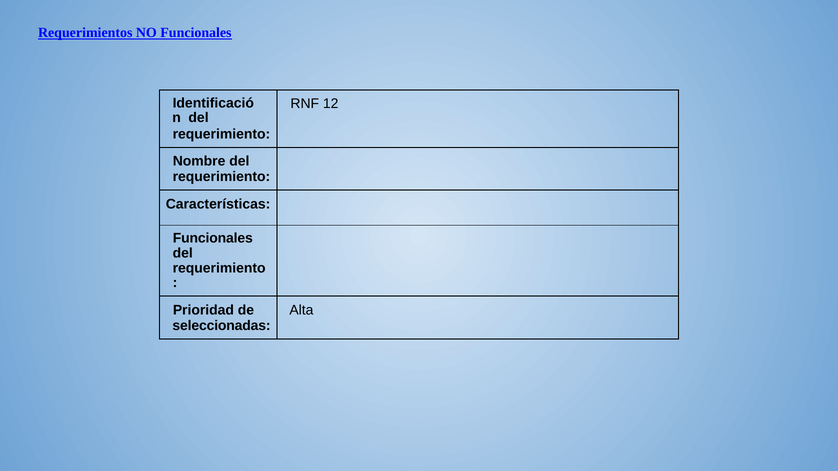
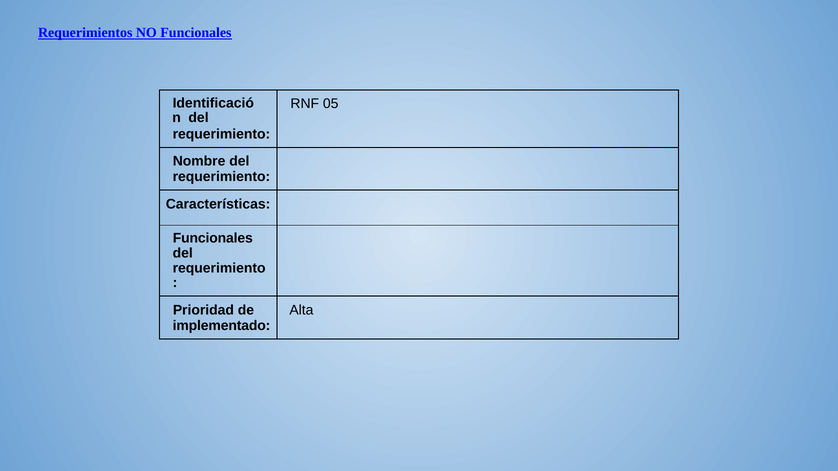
12: 12 -> 05
seleccionadas: seleccionadas -> implementado
